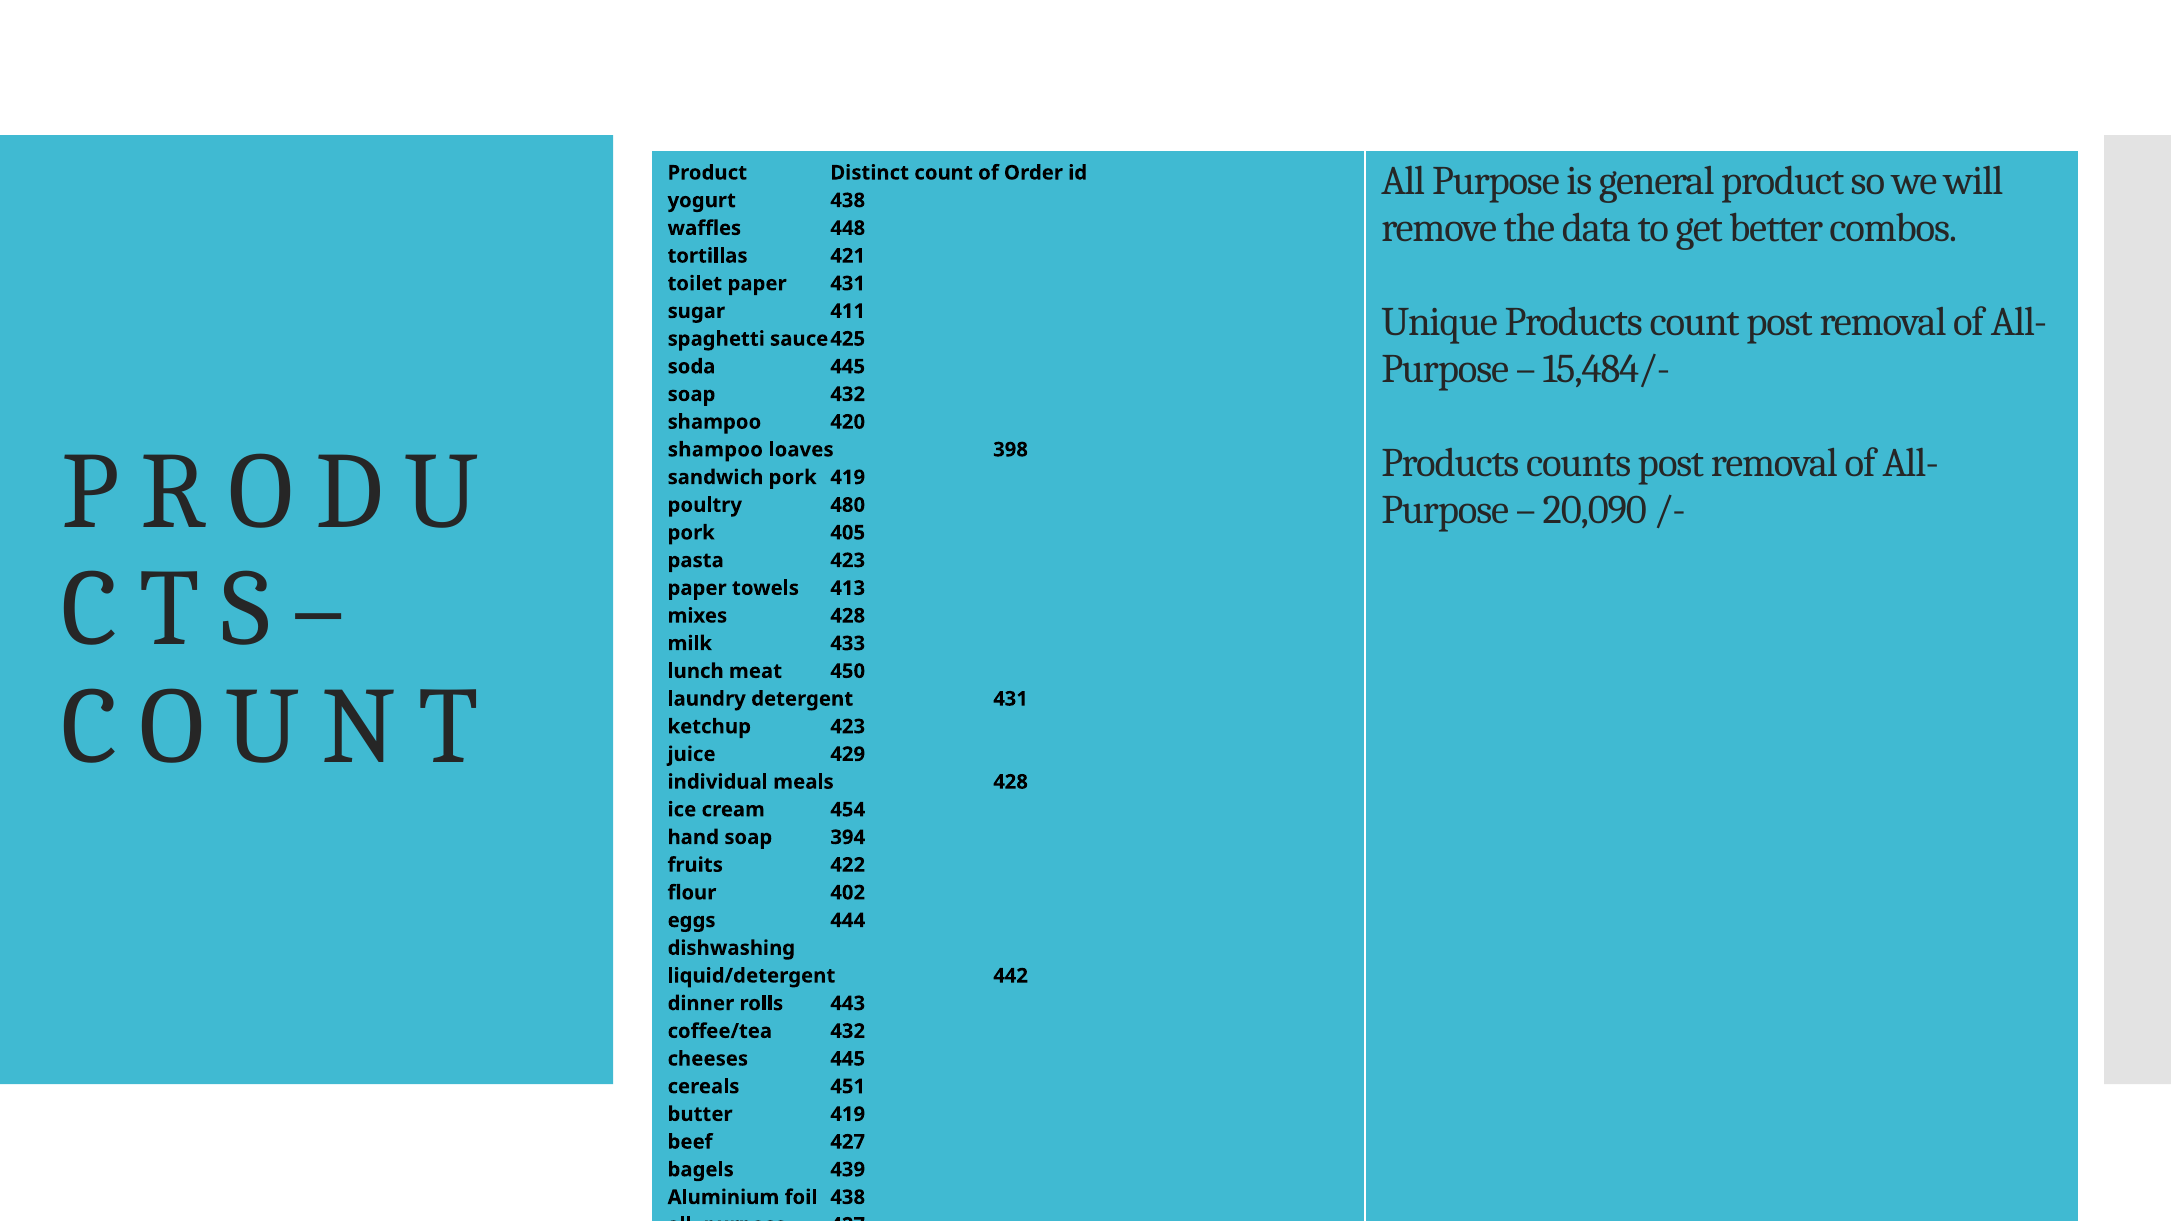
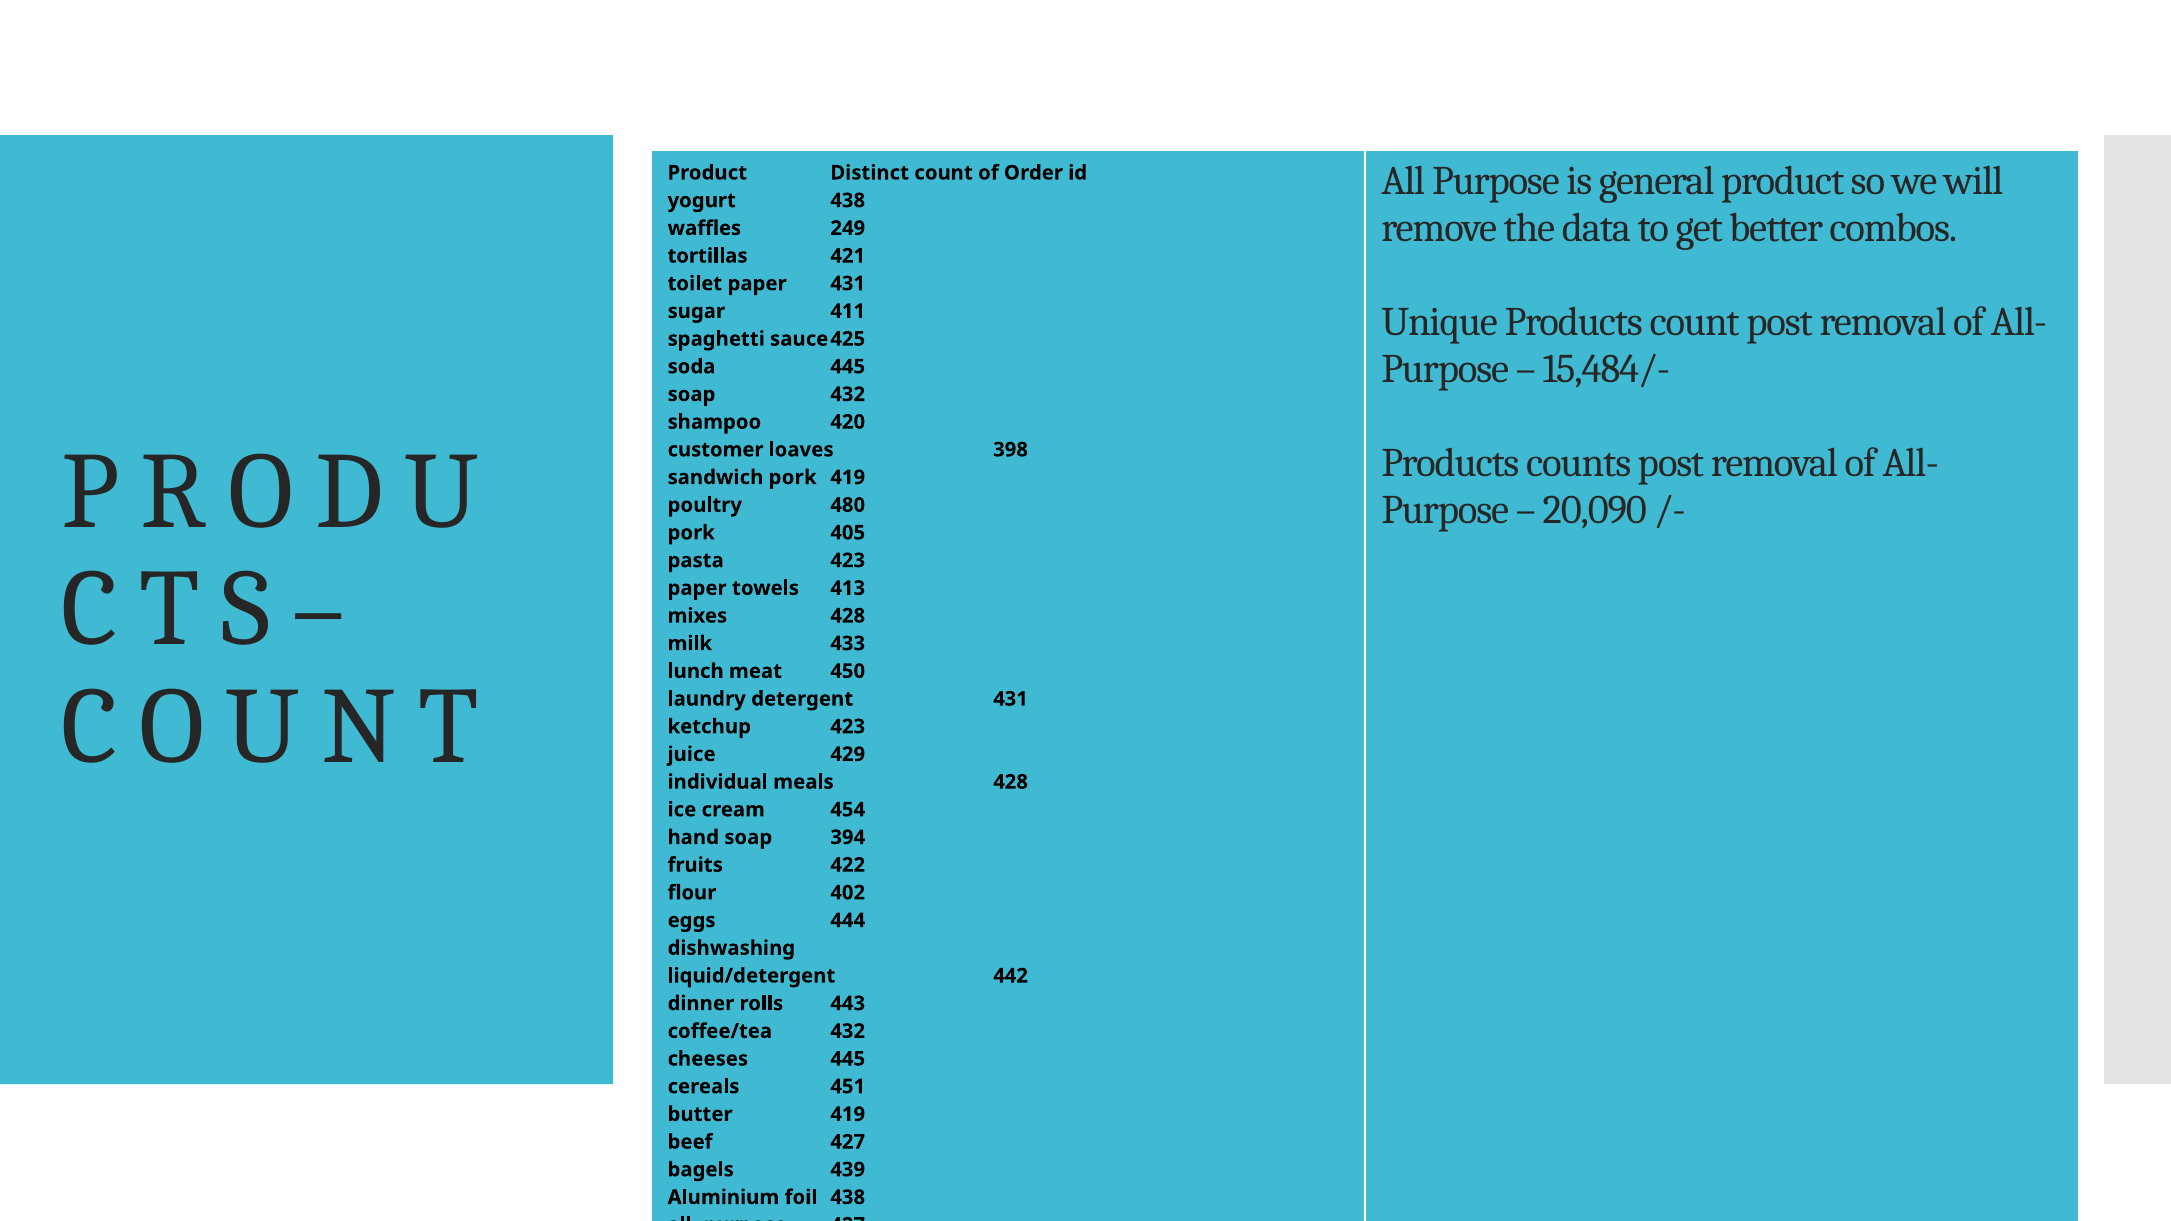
448: 448 -> 249
shampoo at (715, 450): shampoo -> customer
